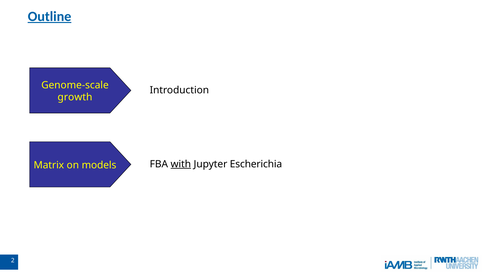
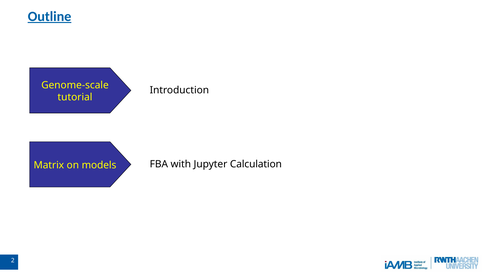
growth: growth -> tutorial
with underline: present -> none
Escherichia: Escherichia -> Calculation
